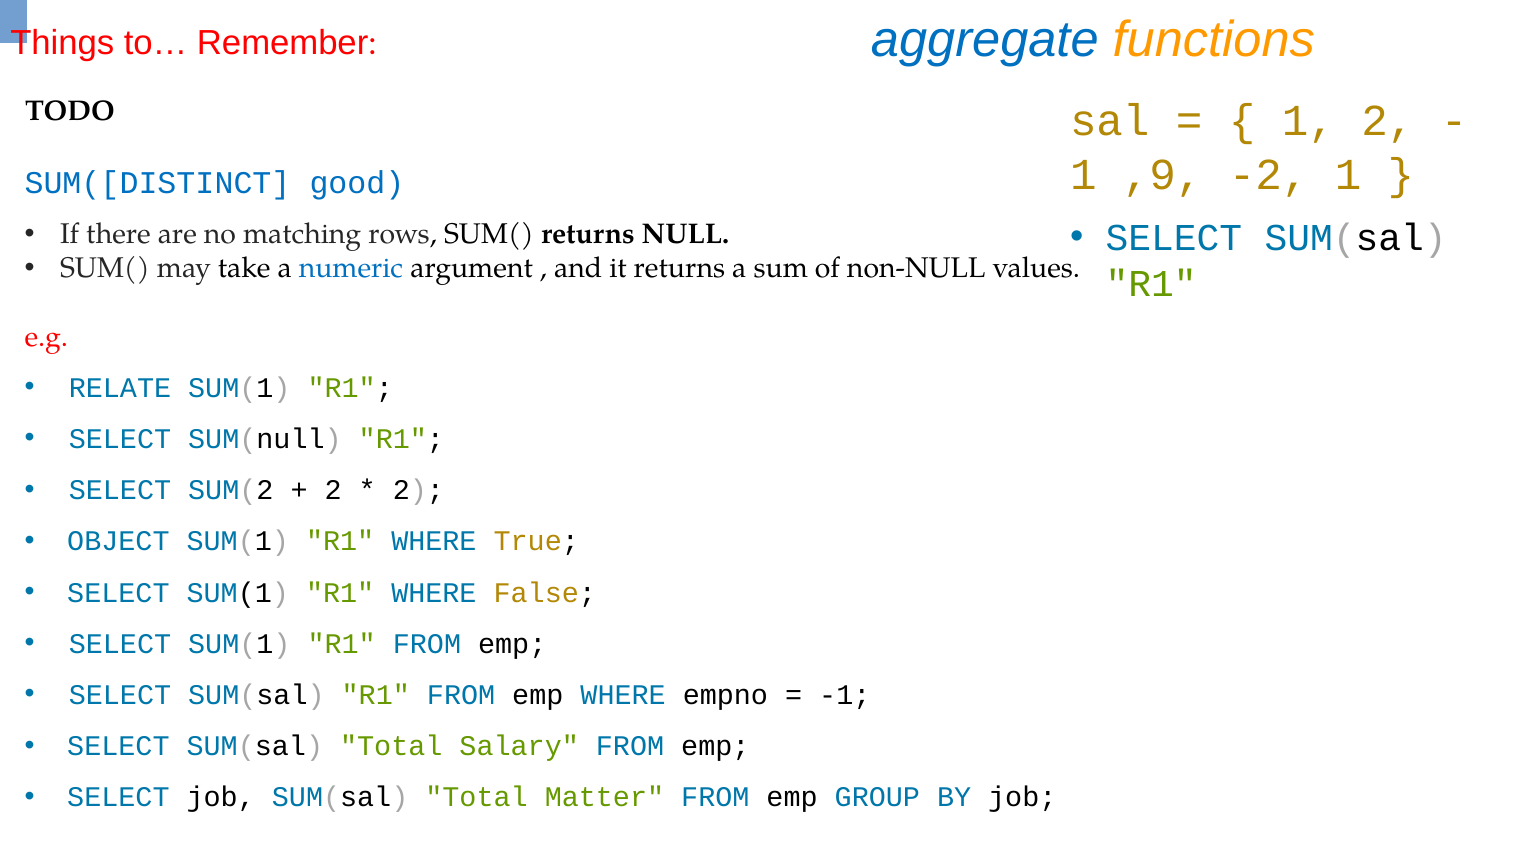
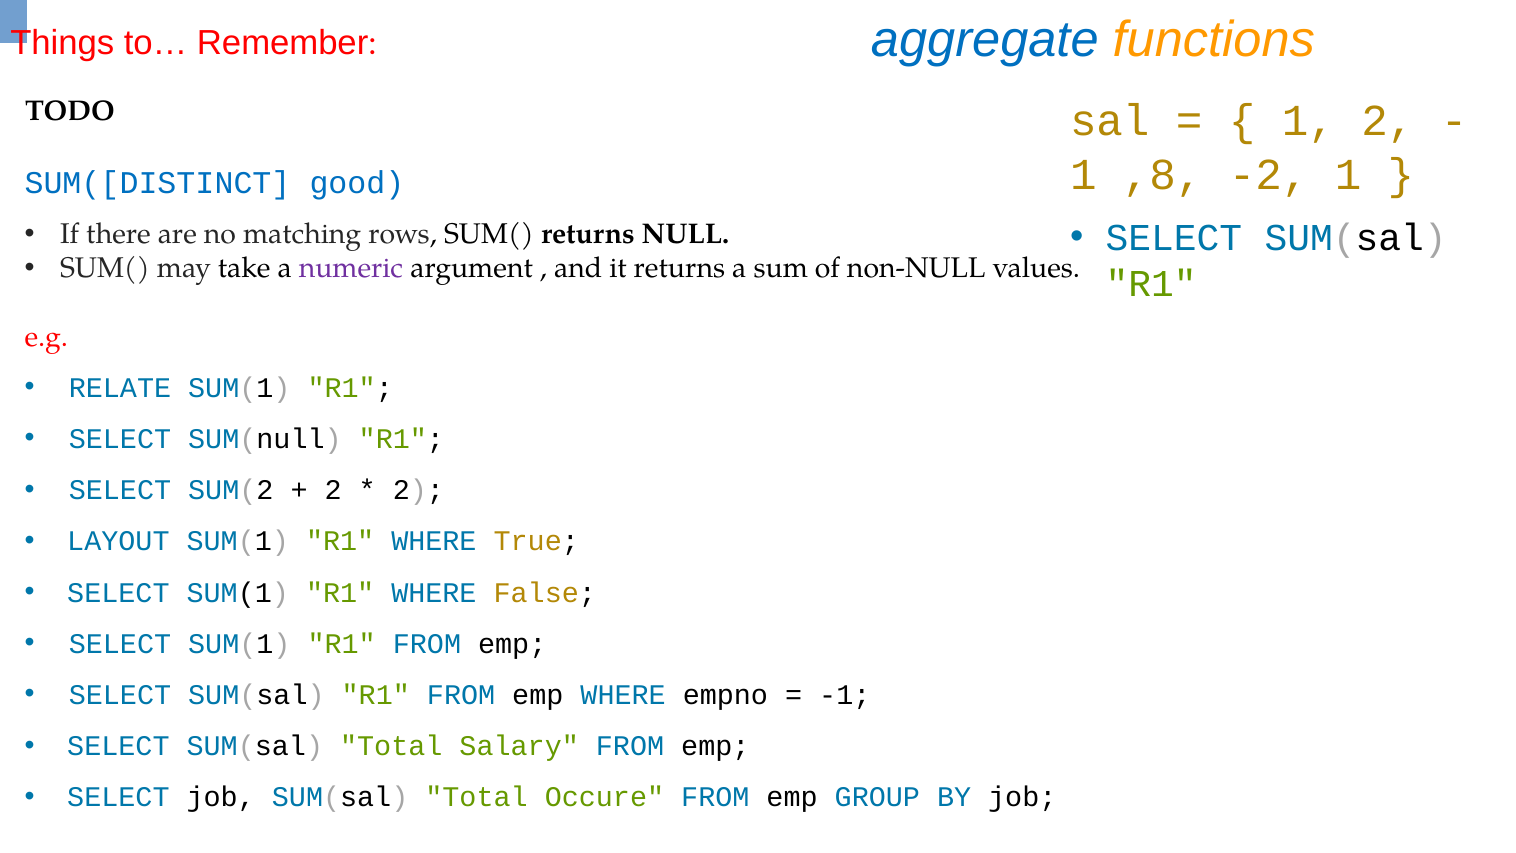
,9: ,9 -> ,8
numeric colour: blue -> purple
OBJECT: OBJECT -> LAYOUT
Matter: Matter -> Occure
